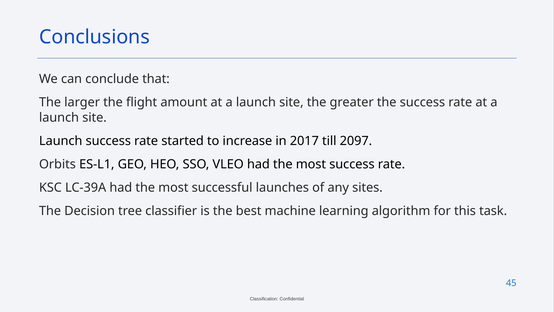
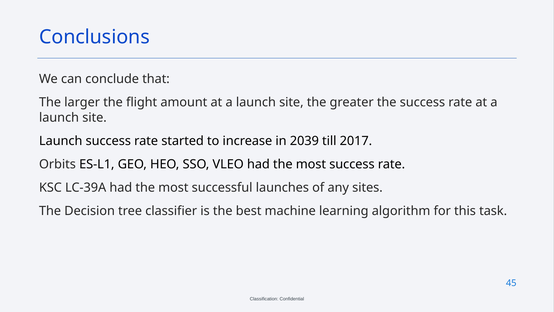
2017: 2017 -> 2039
2097: 2097 -> 2017
